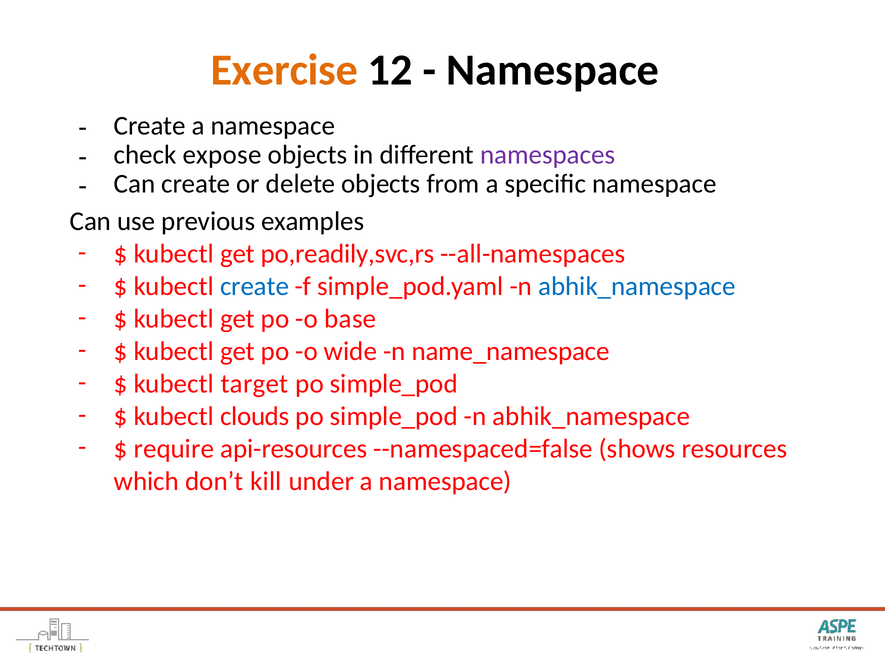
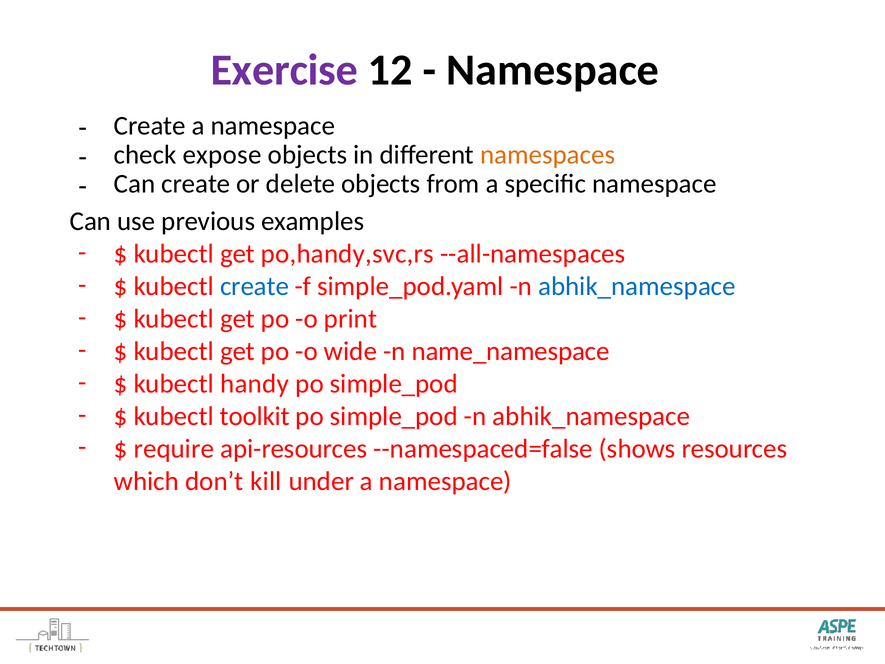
Exercise colour: orange -> purple
namespaces colour: purple -> orange
po,readily,svc,rs: po,readily,svc,rs -> po,handy,svc,rs
base: base -> print
target: target -> handy
clouds: clouds -> toolkit
